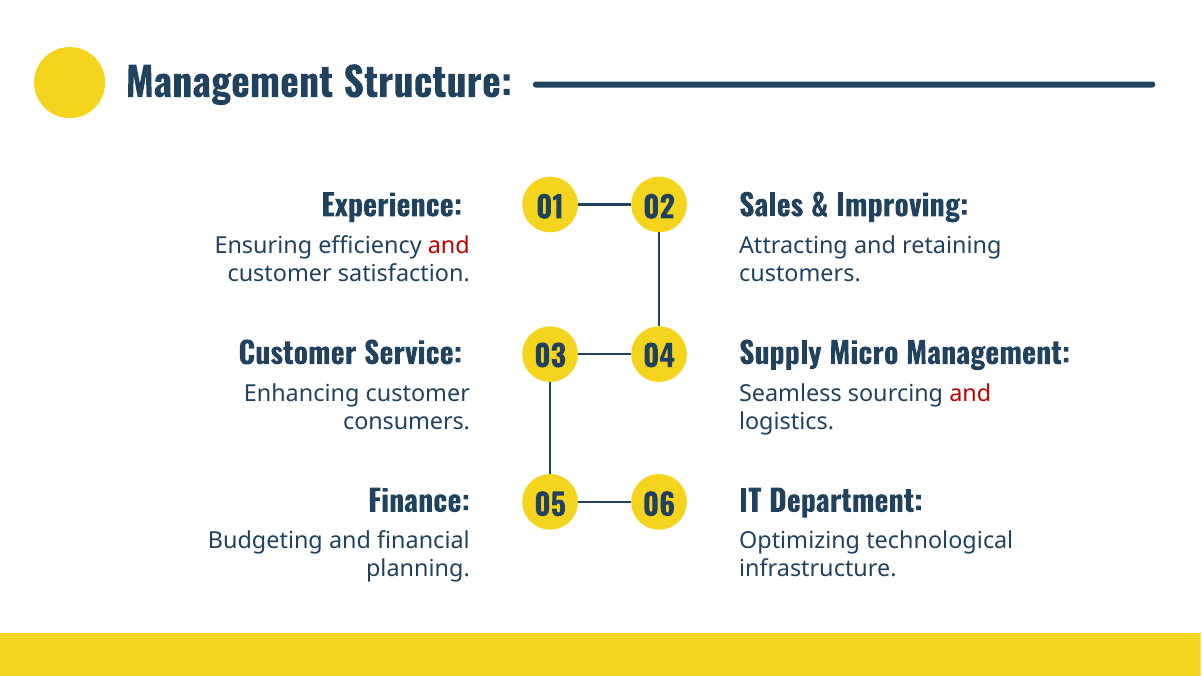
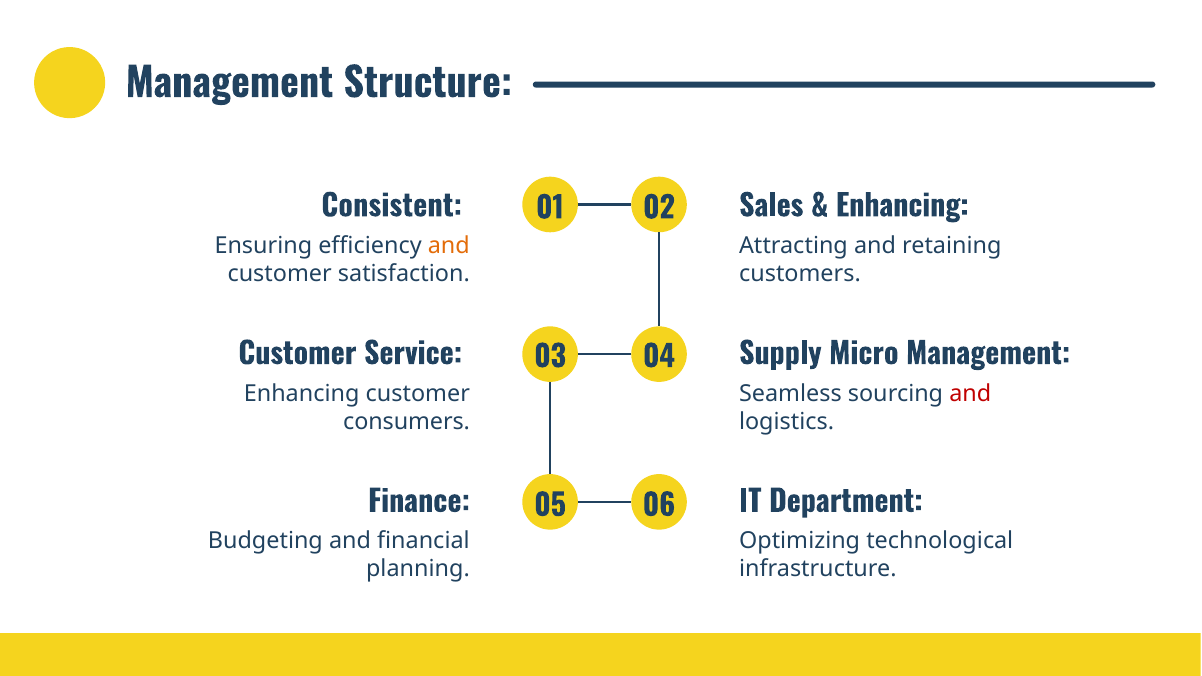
Experience: Experience -> Consistent
Improving at (902, 206): Improving -> Enhancing
and at (449, 246) colour: red -> orange
